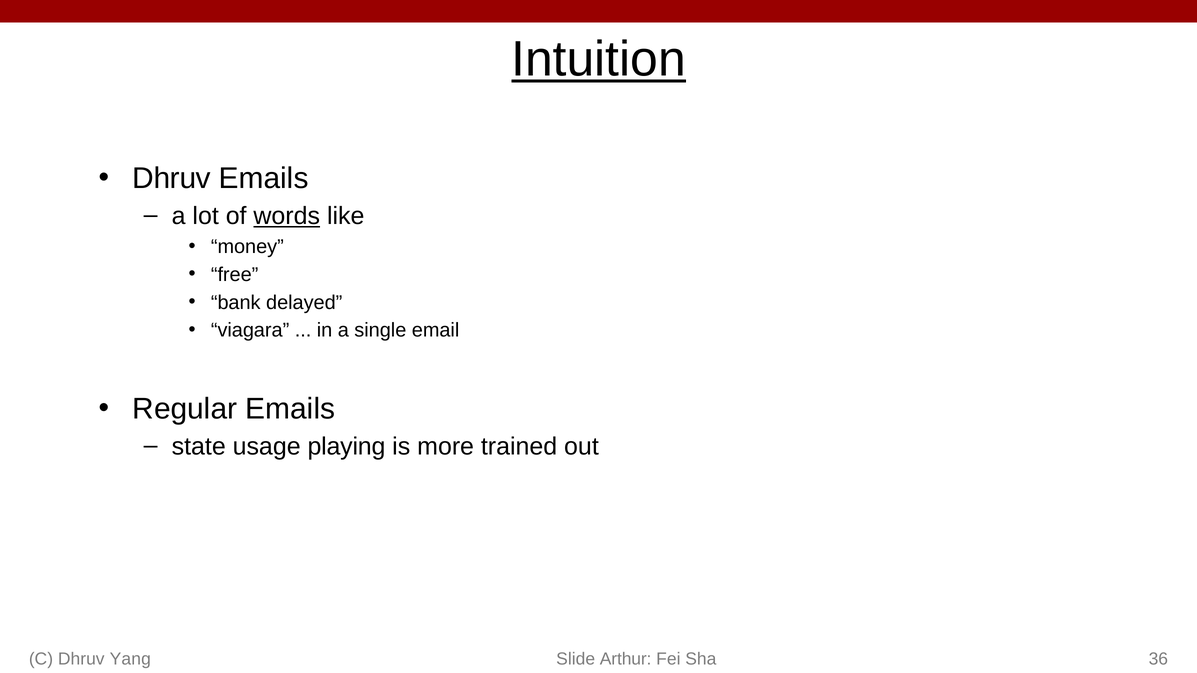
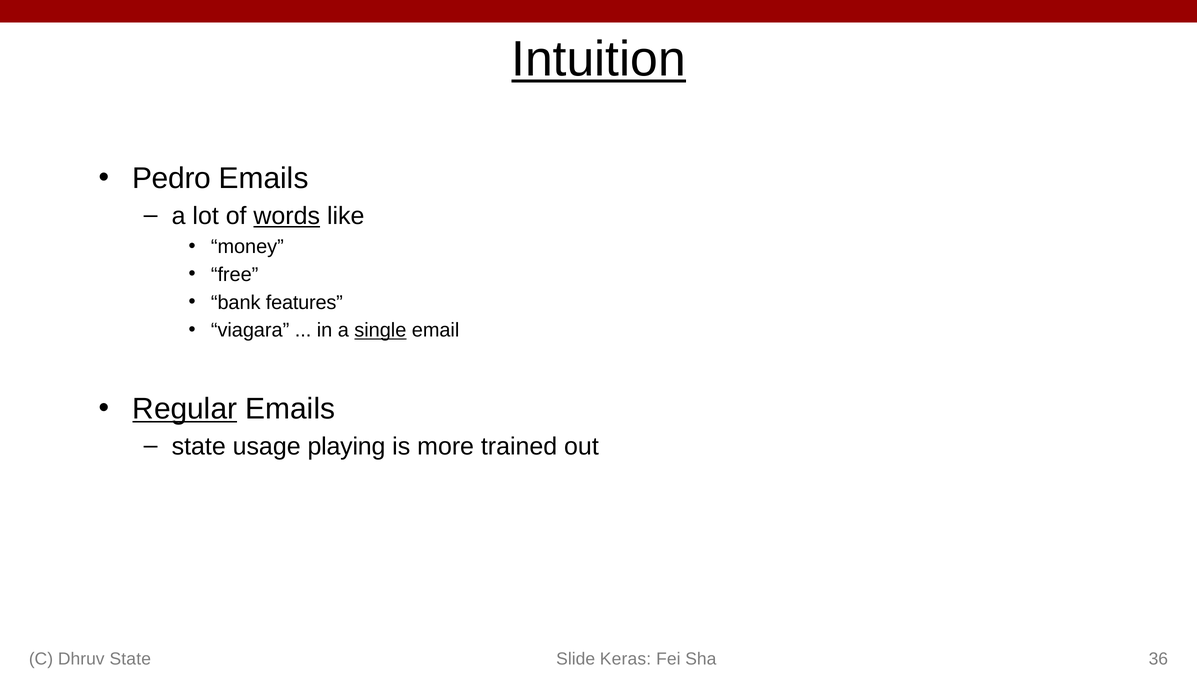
Dhruv at (172, 179): Dhruv -> Pedro
delayed: delayed -> features
single underline: none -> present
Regular underline: none -> present
Dhruv Yang: Yang -> State
Arthur: Arthur -> Keras
